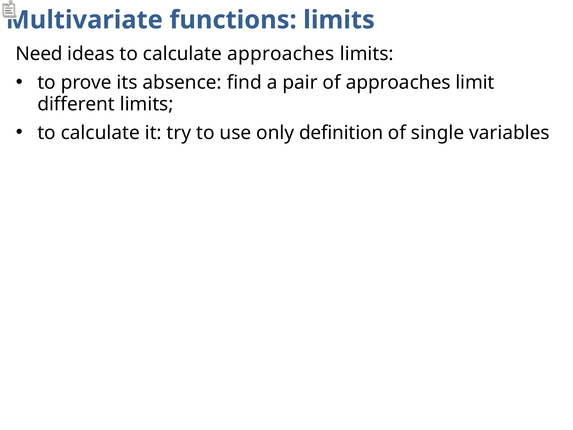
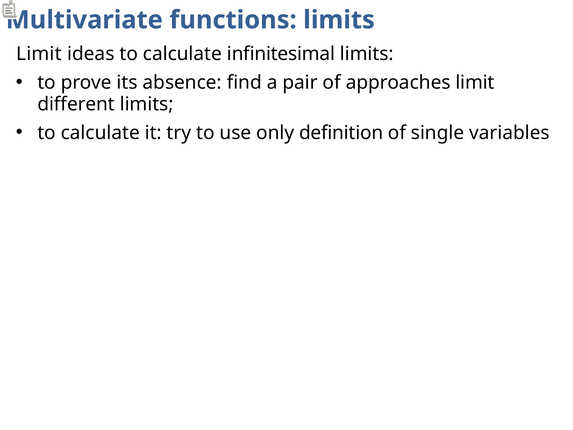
Need at (39, 54): Need -> Limit
calculate approaches: approaches -> infinitesimal
